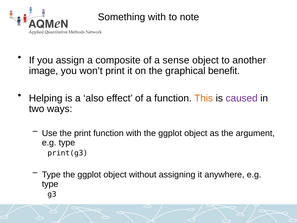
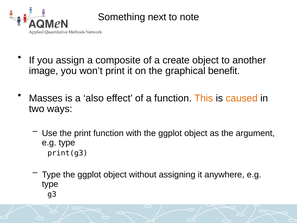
Something with: with -> next
sense: sense -> create
Helping: Helping -> Masses
caused colour: purple -> orange
